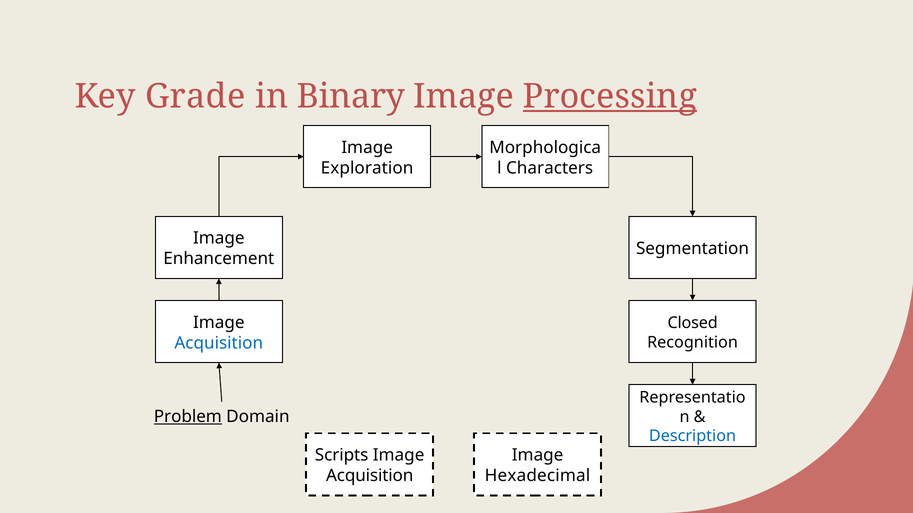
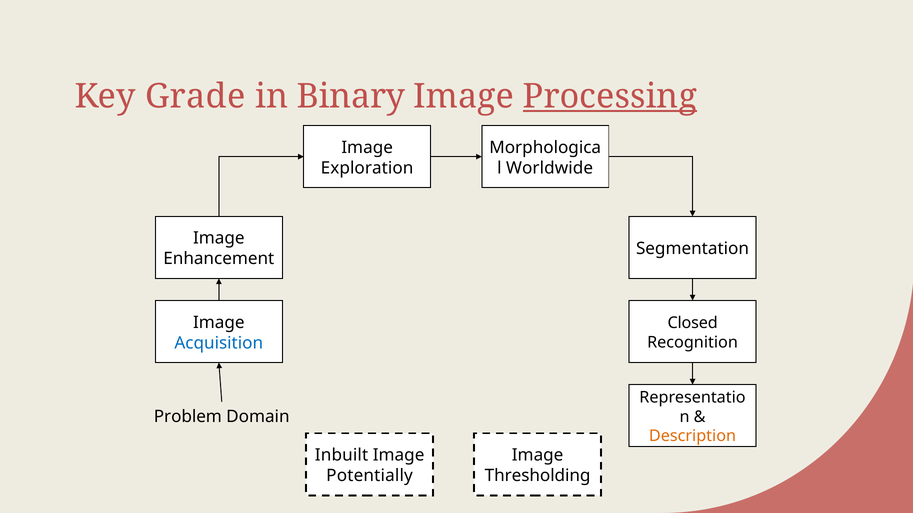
Characters: Characters -> Worldwide
Problem underline: present -> none
Description colour: blue -> orange
Scripts: Scripts -> Inbuilt
Acquisition at (370, 476): Acquisition -> Potentially
Hexadecimal: Hexadecimal -> Thresholding
